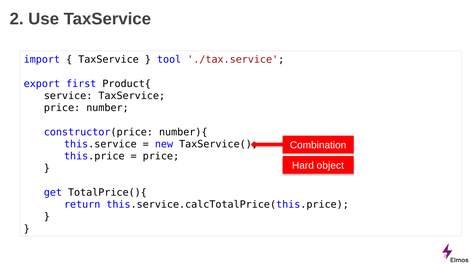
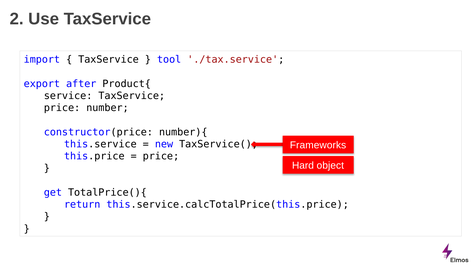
first: first -> after
Combination: Combination -> Frameworks
